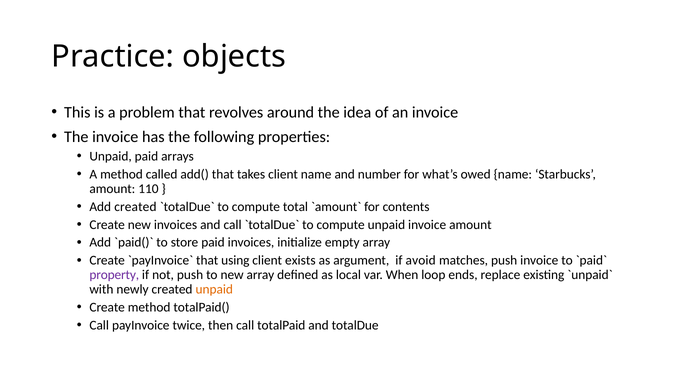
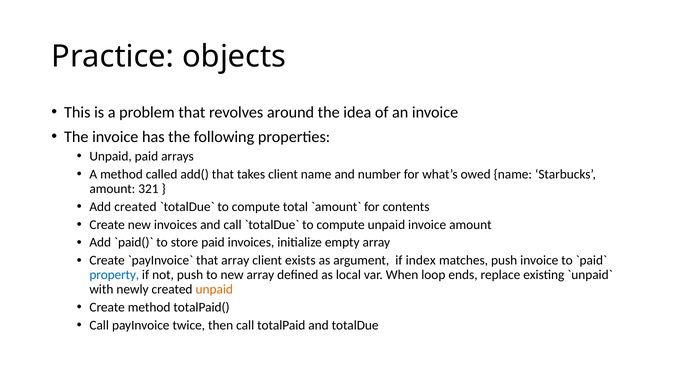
110: 110 -> 321
that using: using -> array
avoid: avoid -> index
property colour: purple -> blue
